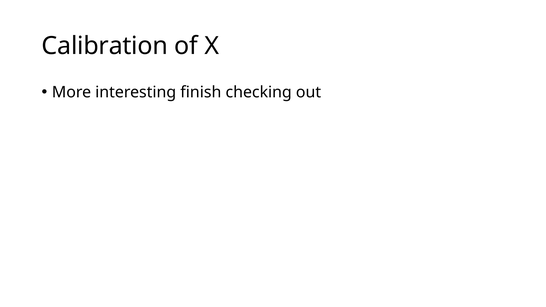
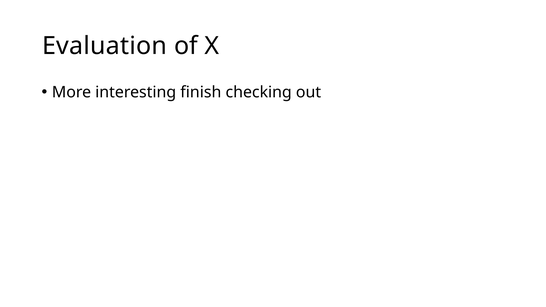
Calibration: Calibration -> Evaluation
